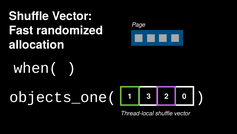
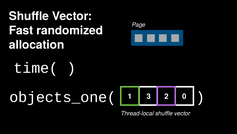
when(: when( -> time(
